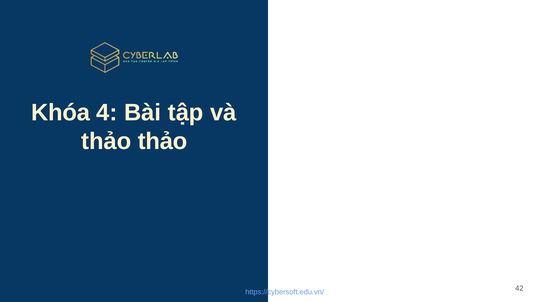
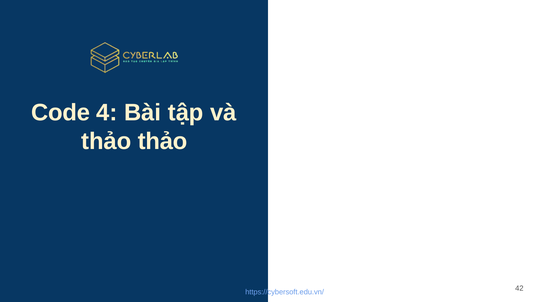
Khóa: Khóa -> Code
